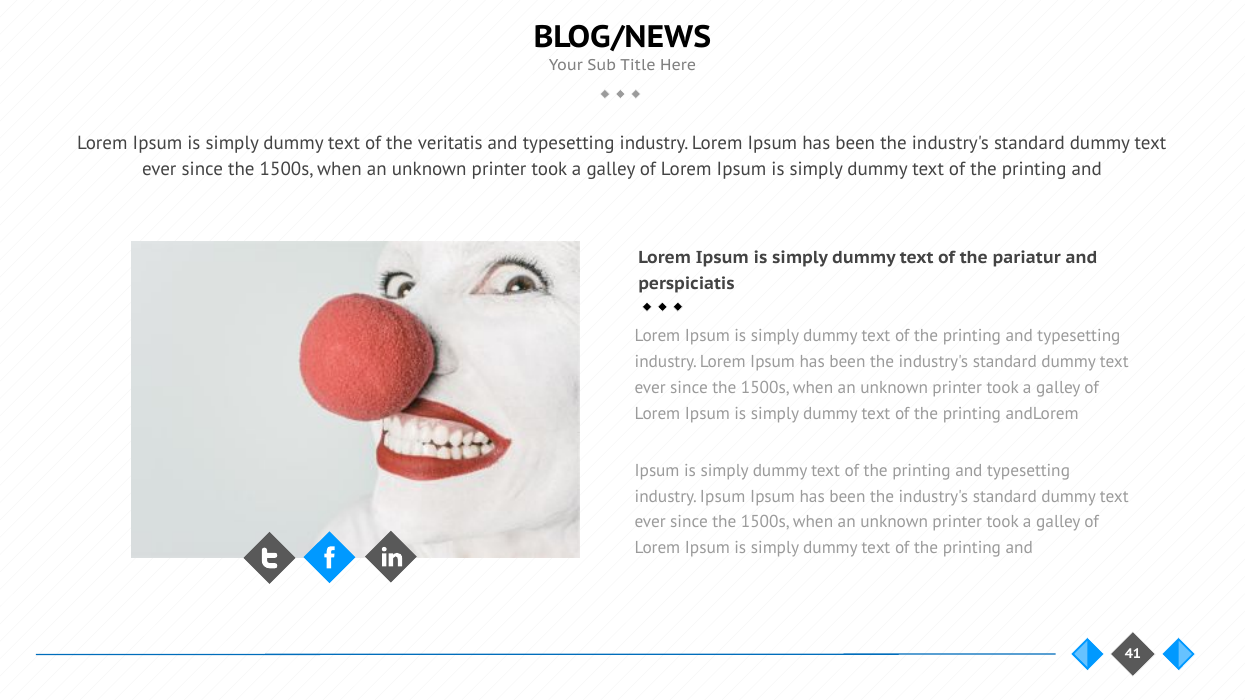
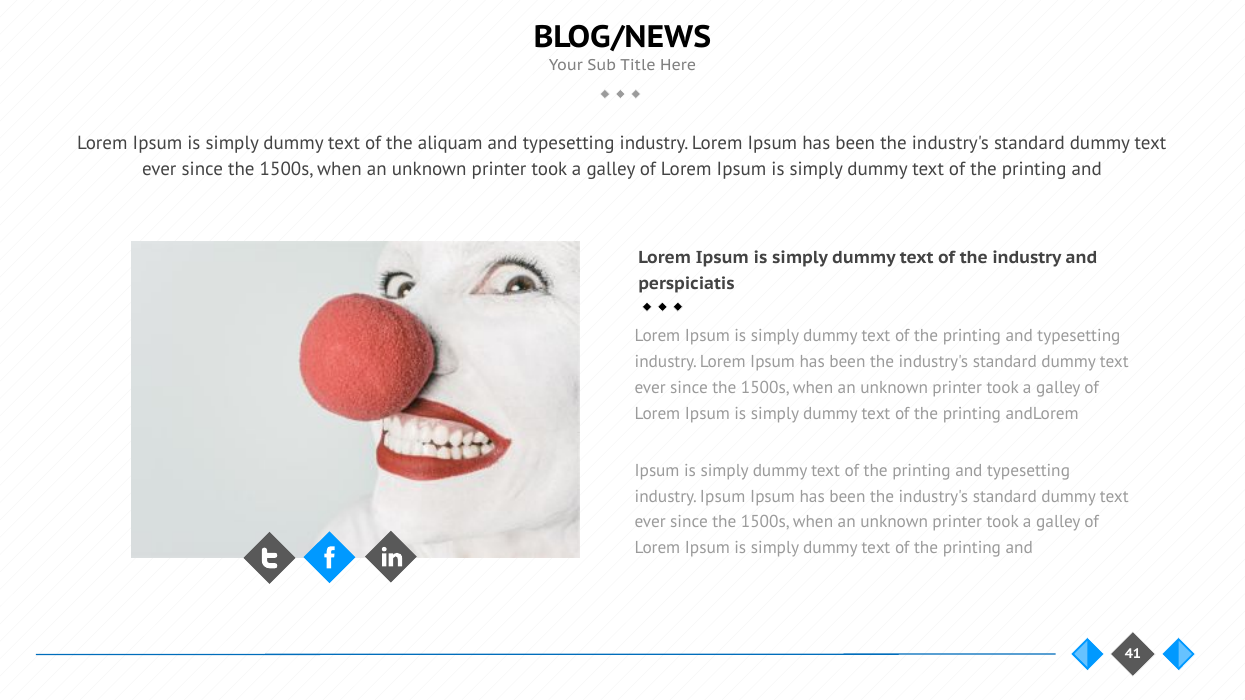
veritatis: veritatis -> aliquam
the pariatur: pariatur -> industry
